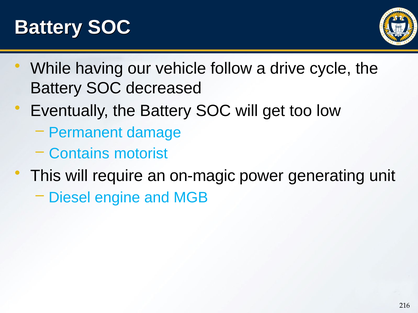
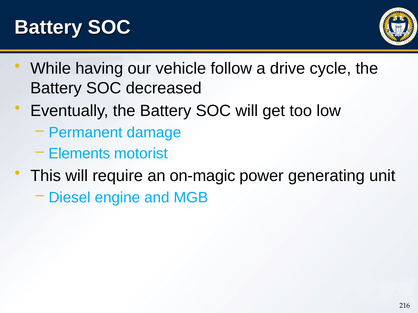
Contains: Contains -> Elements
